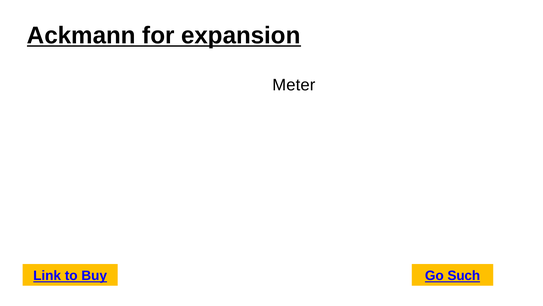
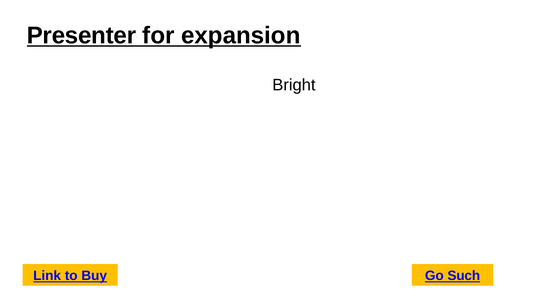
Ackmann: Ackmann -> Presenter
Meter: Meter -> Bright
